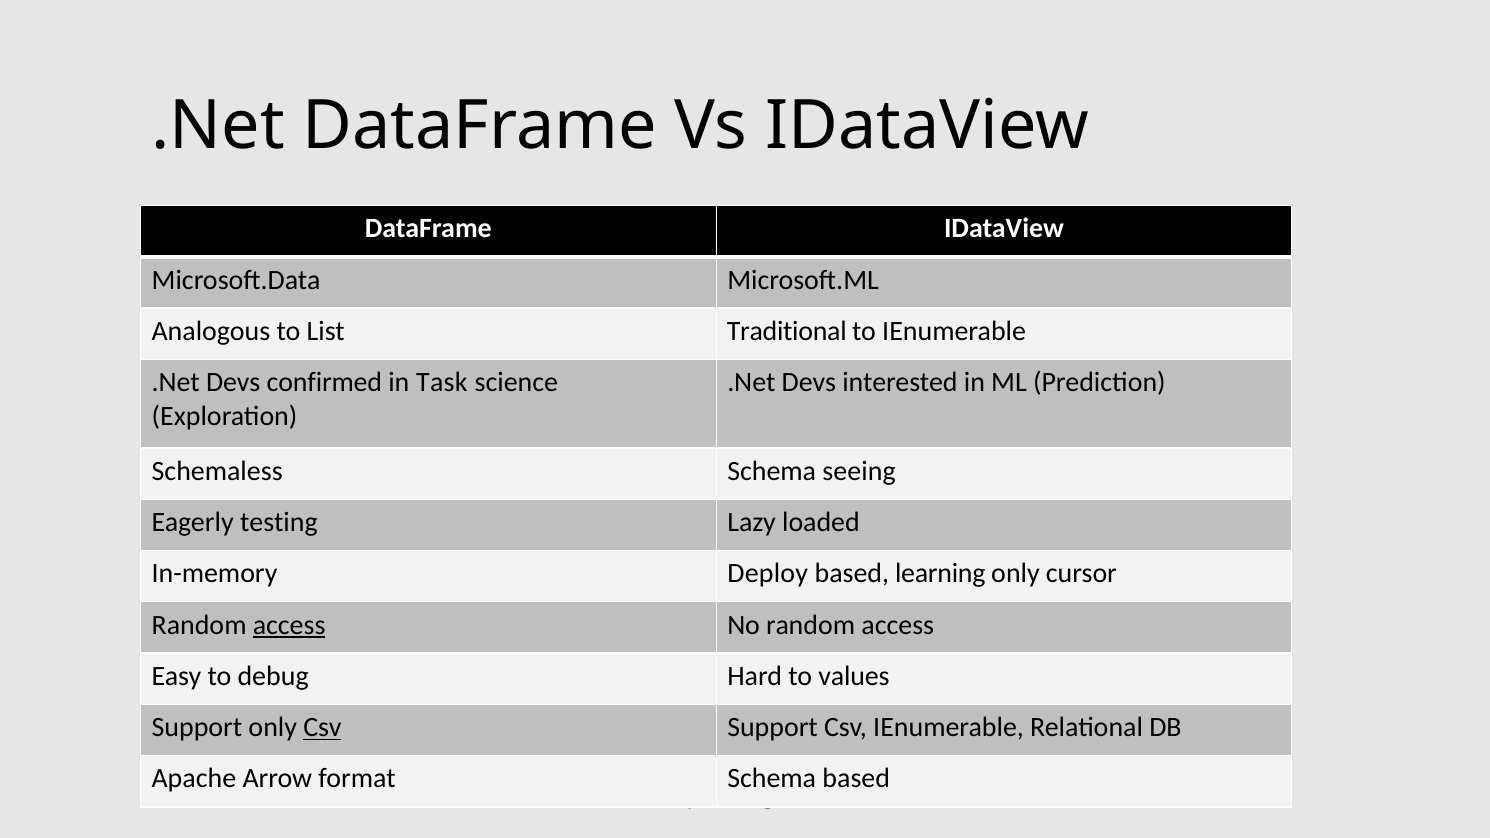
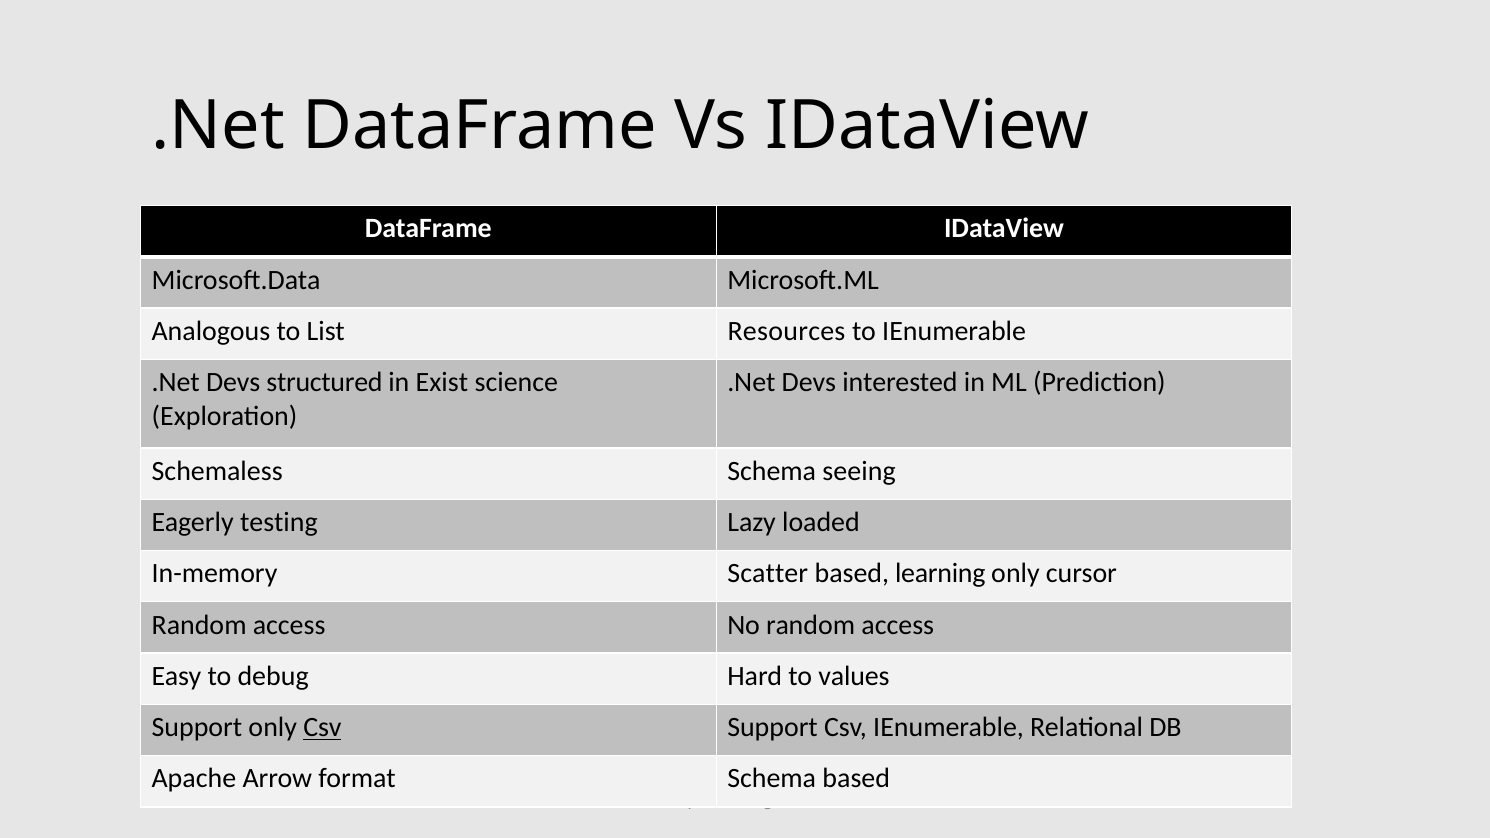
Traditional: Traditional -> Resources
confirmed: confirmed -> structured
Task: Task -> Exist
Deploy: Deploy -> Scatter
access at (289, 625) underline: present -> none
